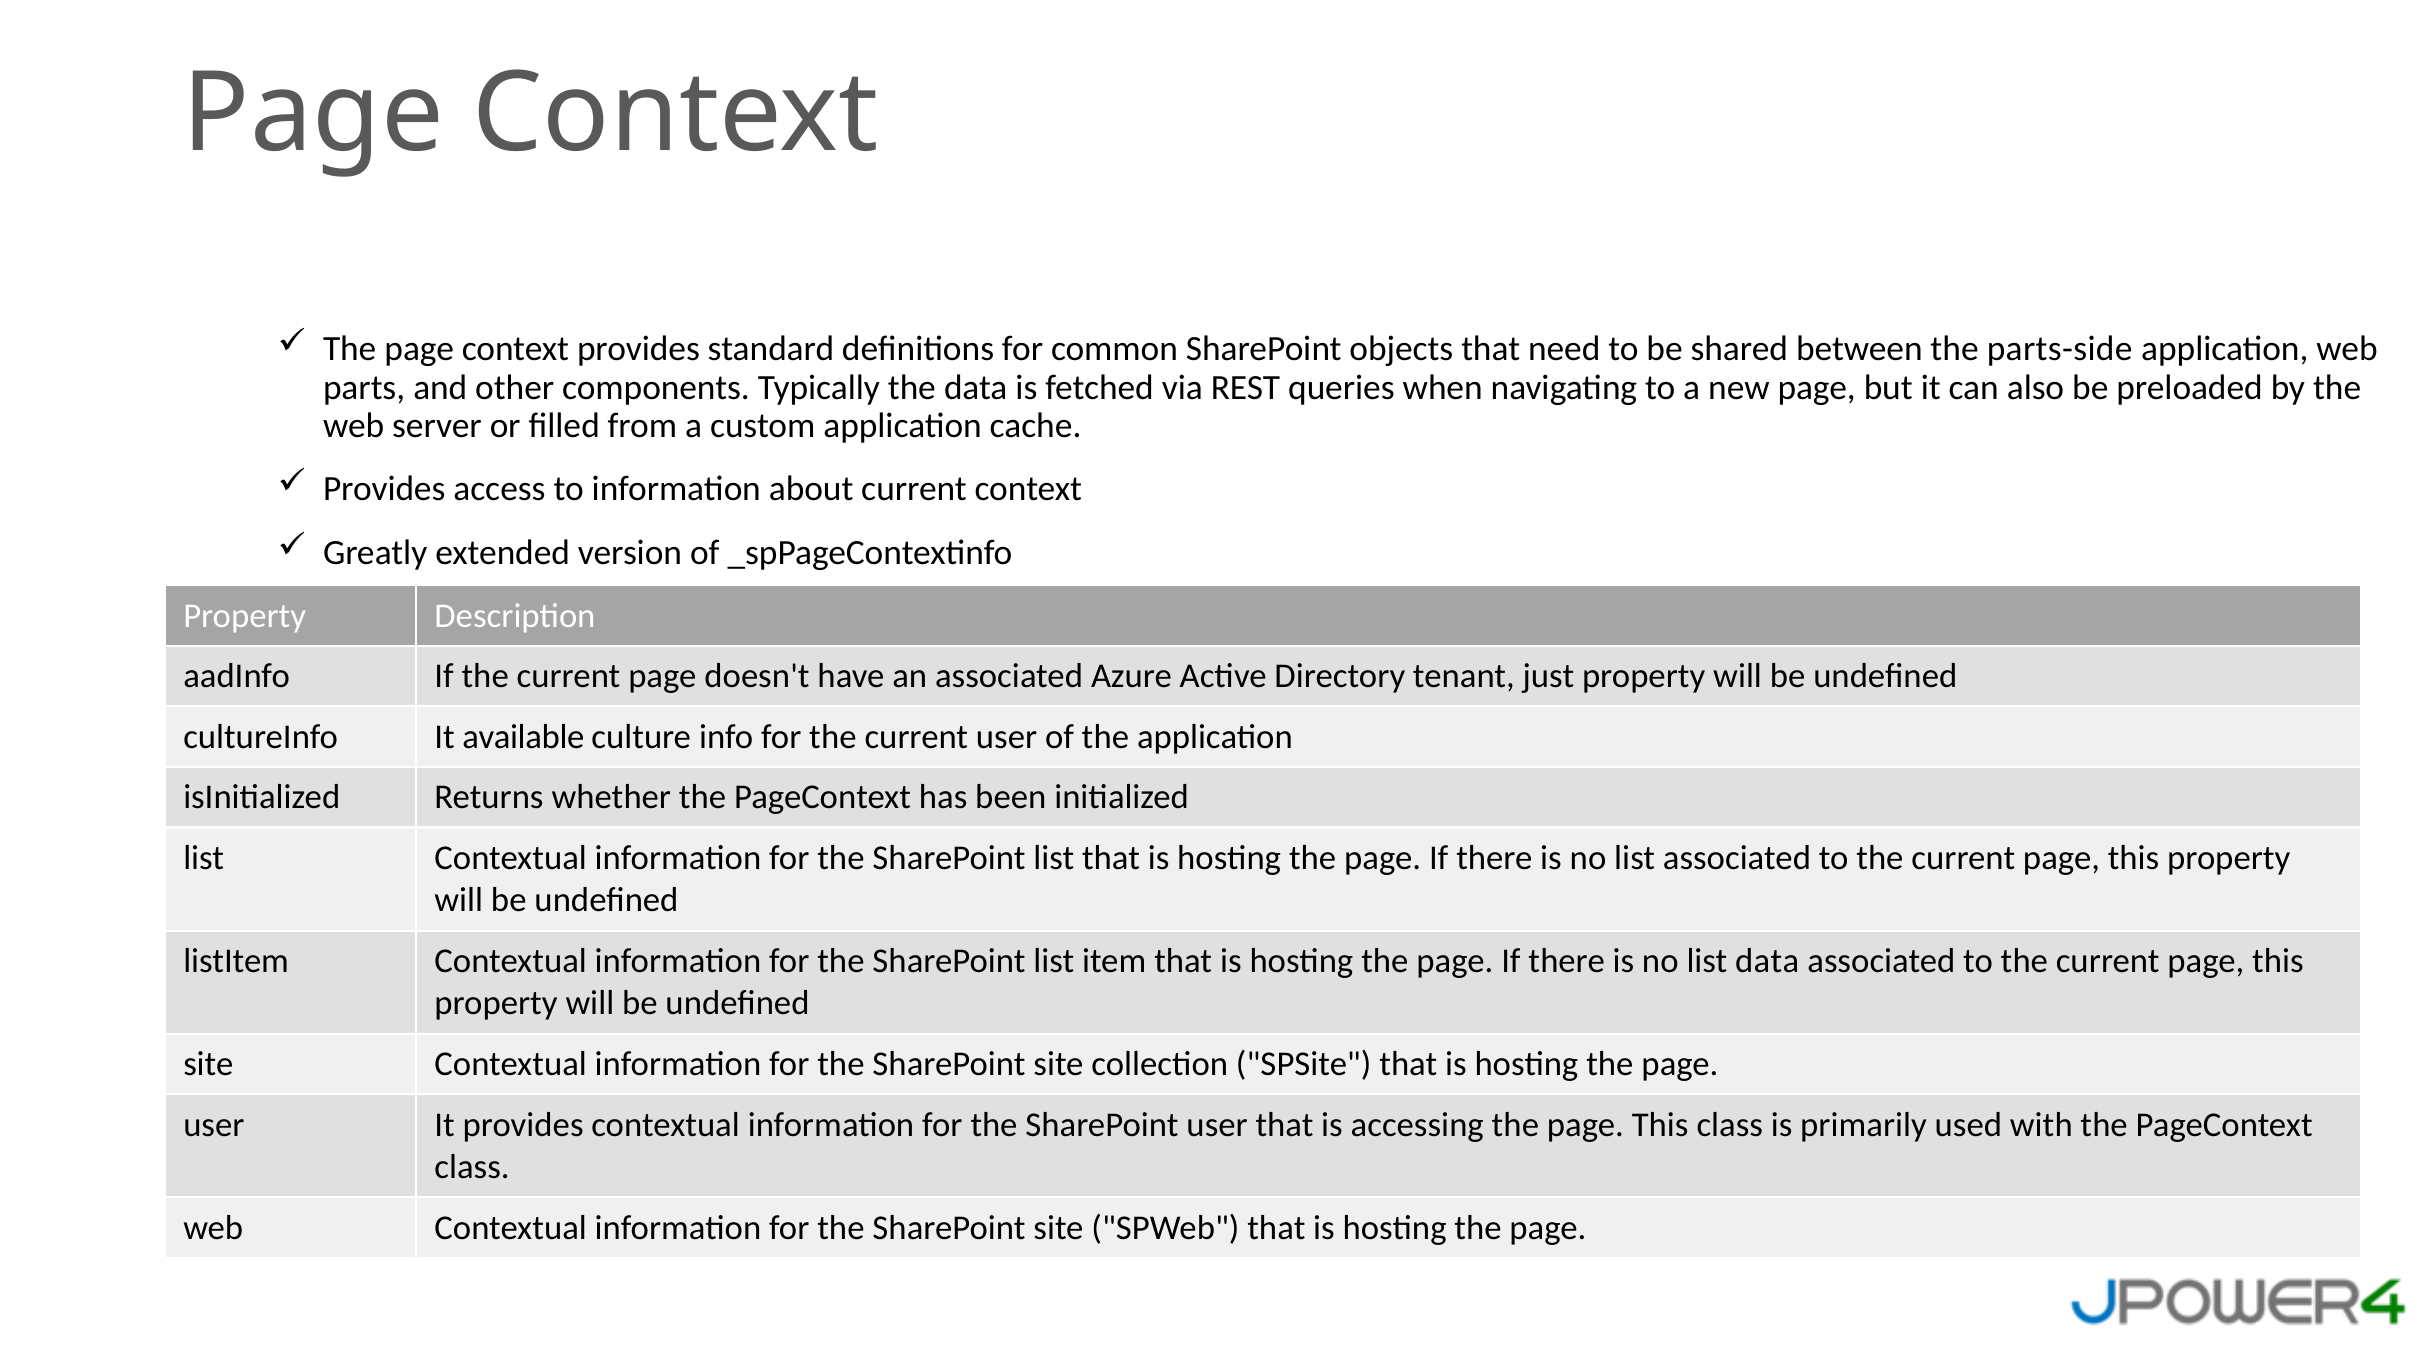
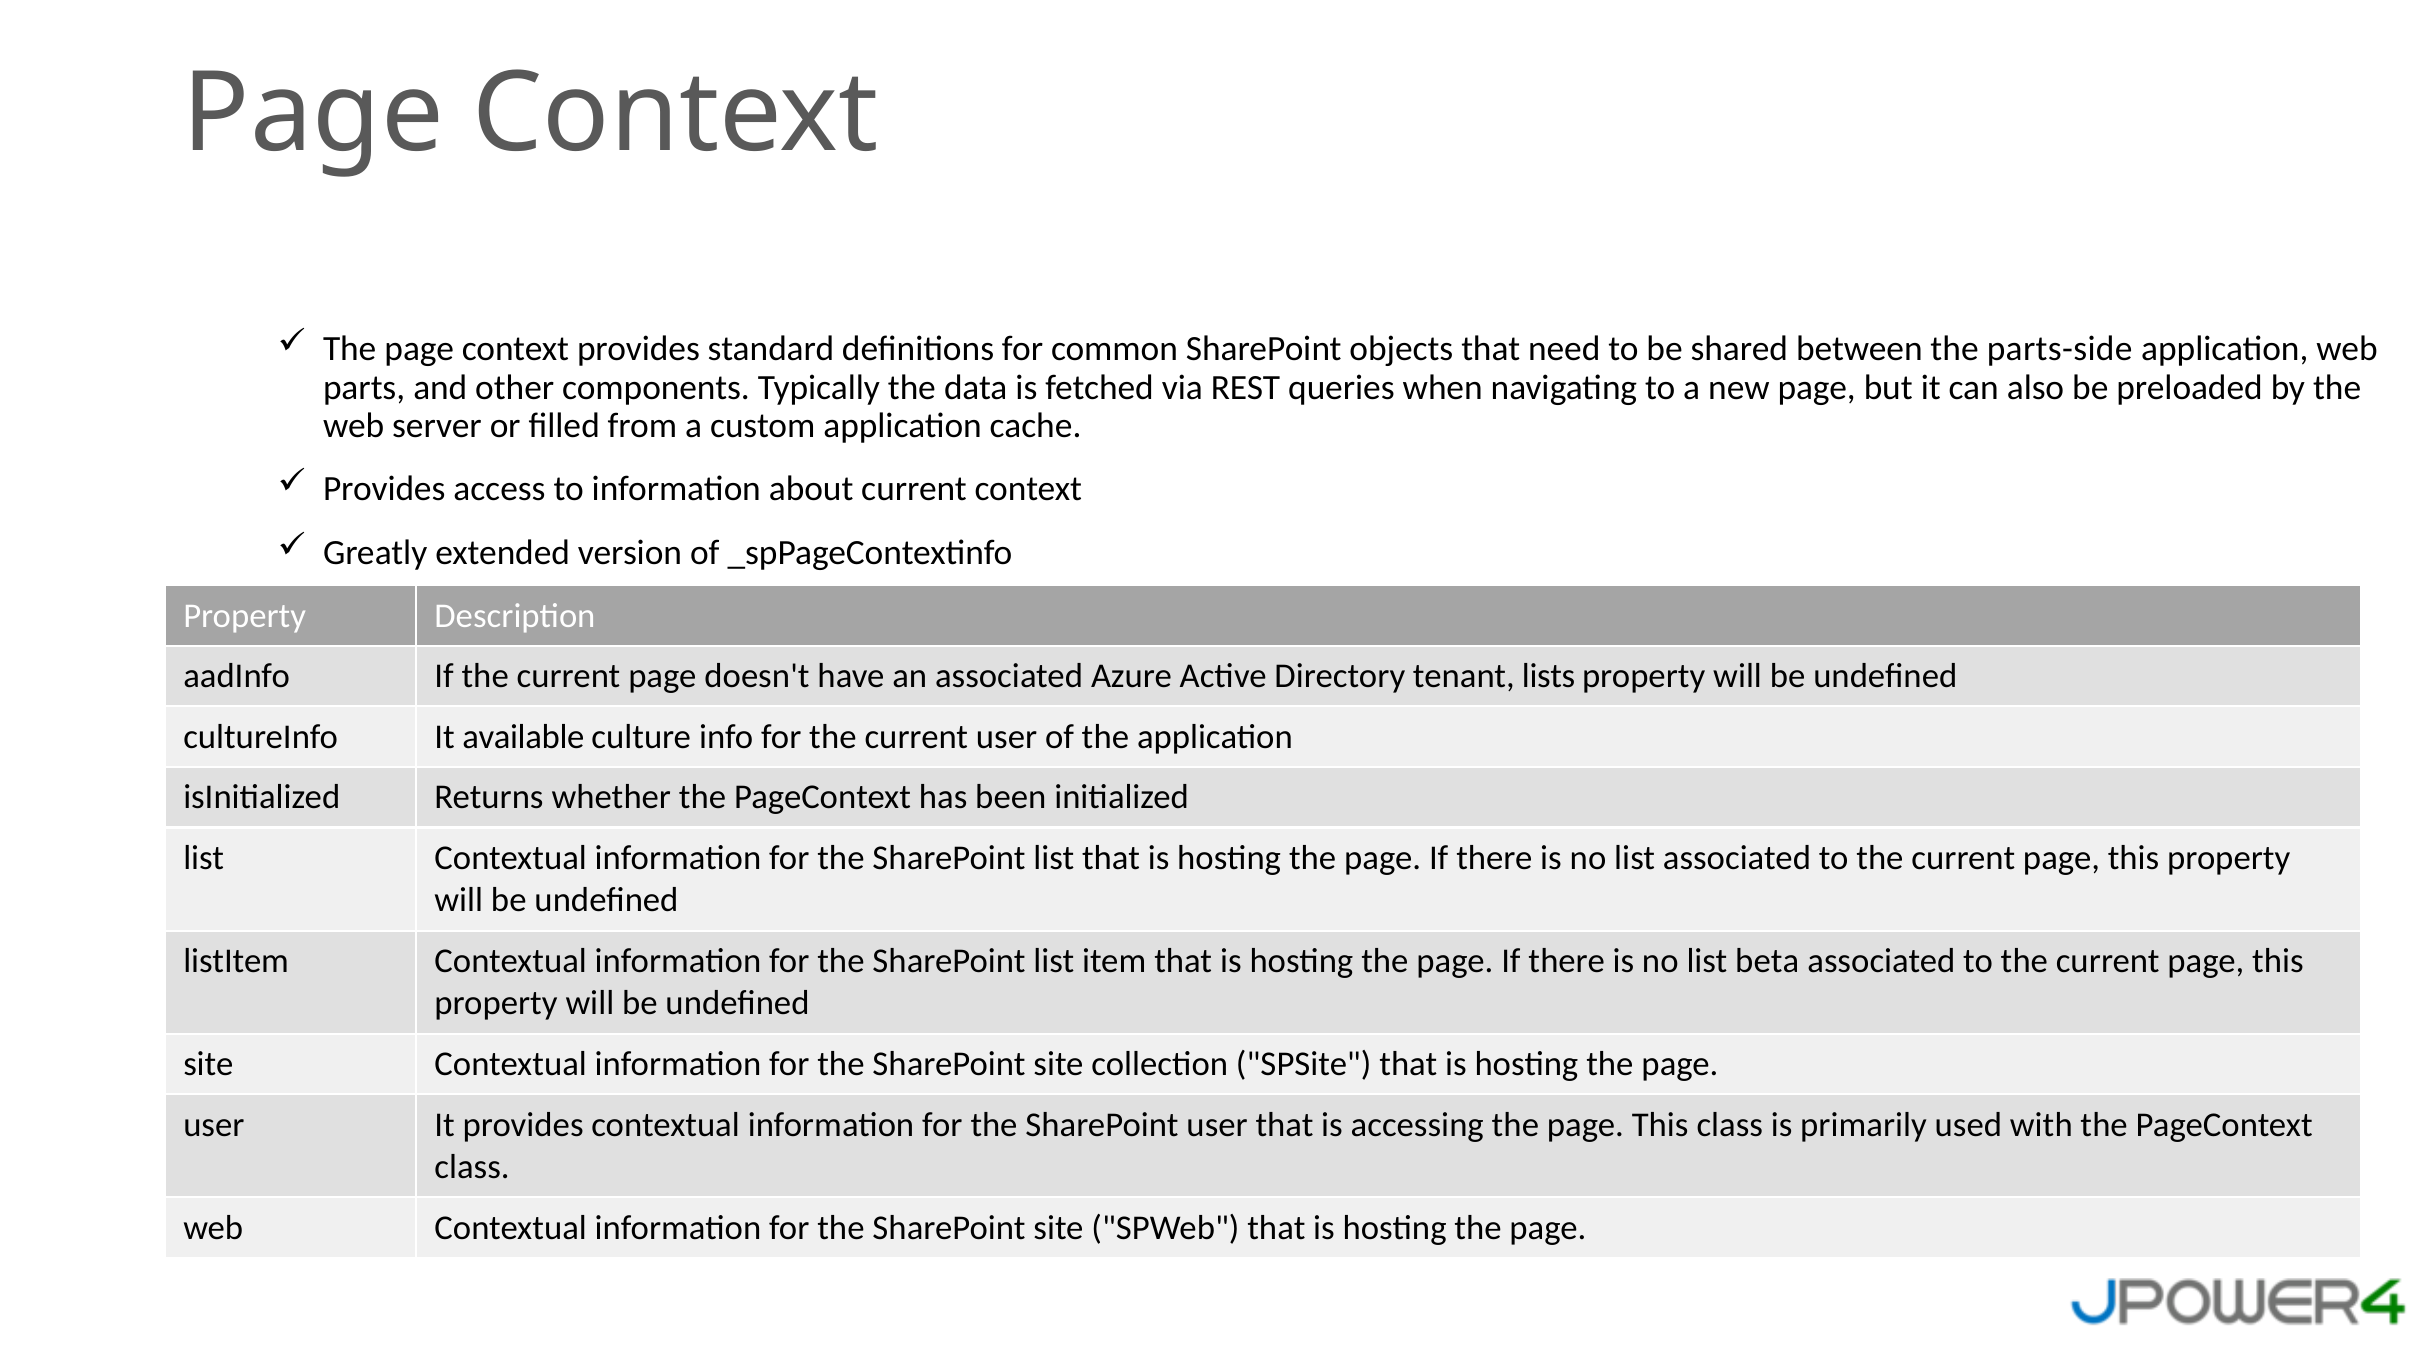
just: just -> lists
list data: data -> beta
